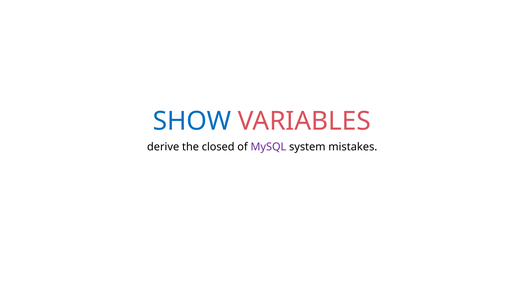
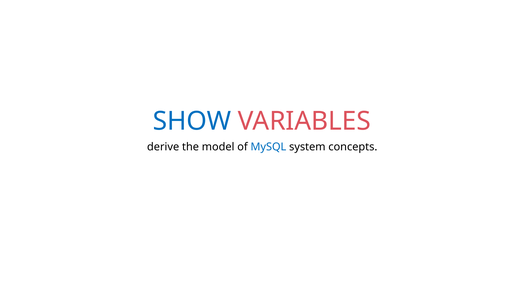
closed: closed -> model
MySQL colour: purple -> blue
mistakes: mistakes -> concepts
